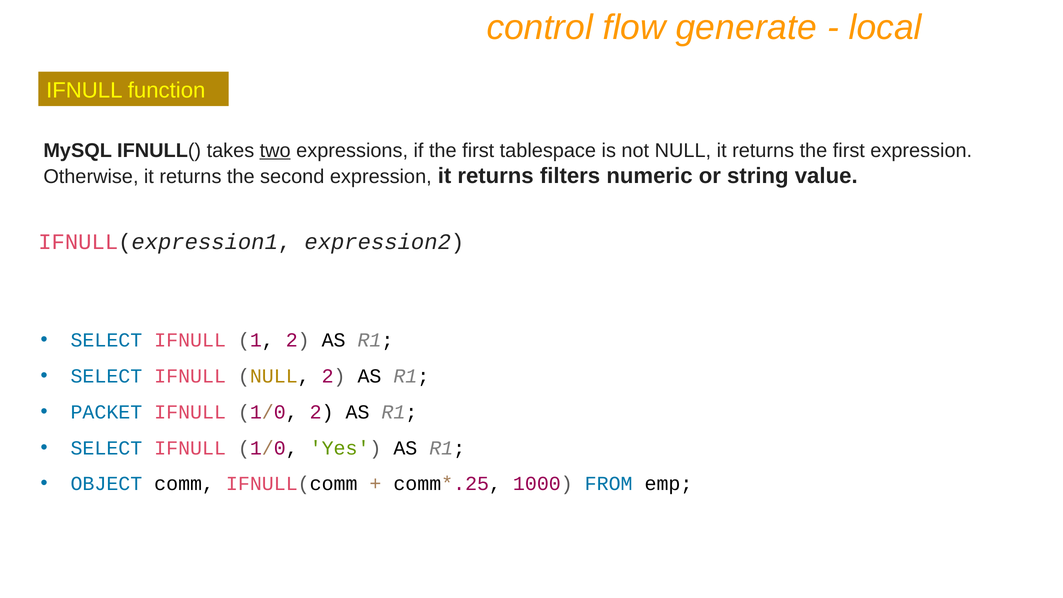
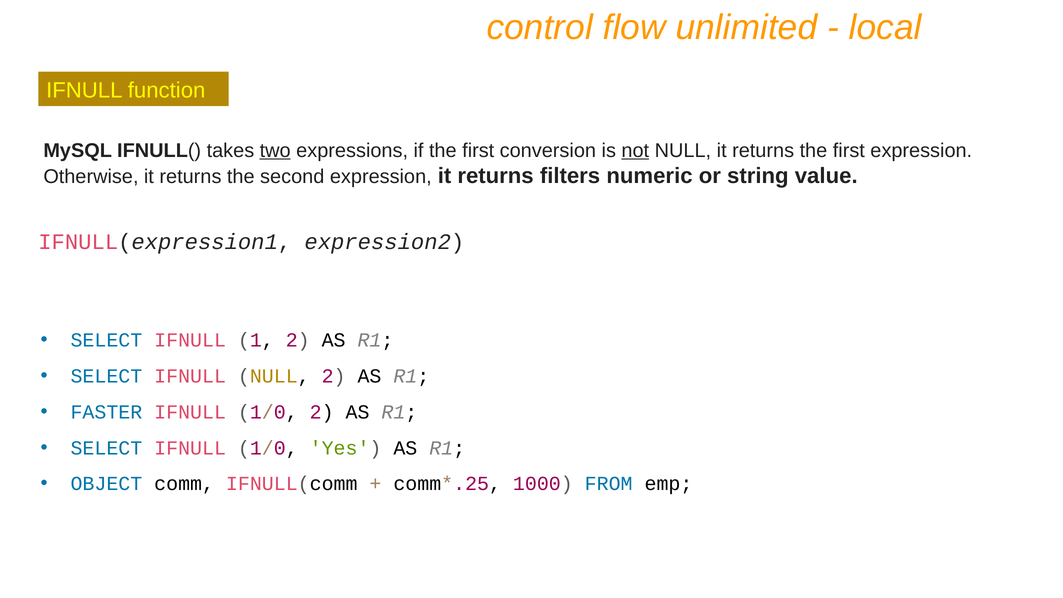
generate: generate -> unlimited
tablespace: tablespace -> conversion
not underline: none -> present
PACKET: PACKET -> FASTER
